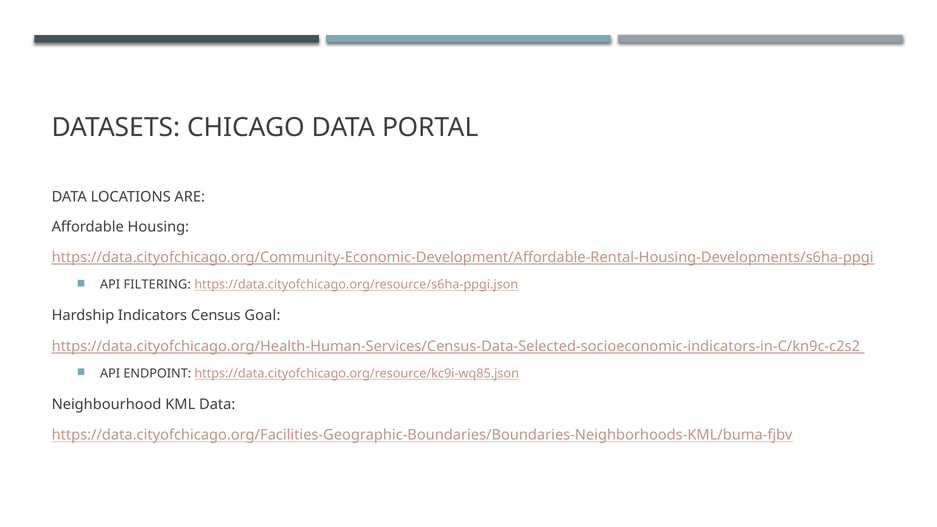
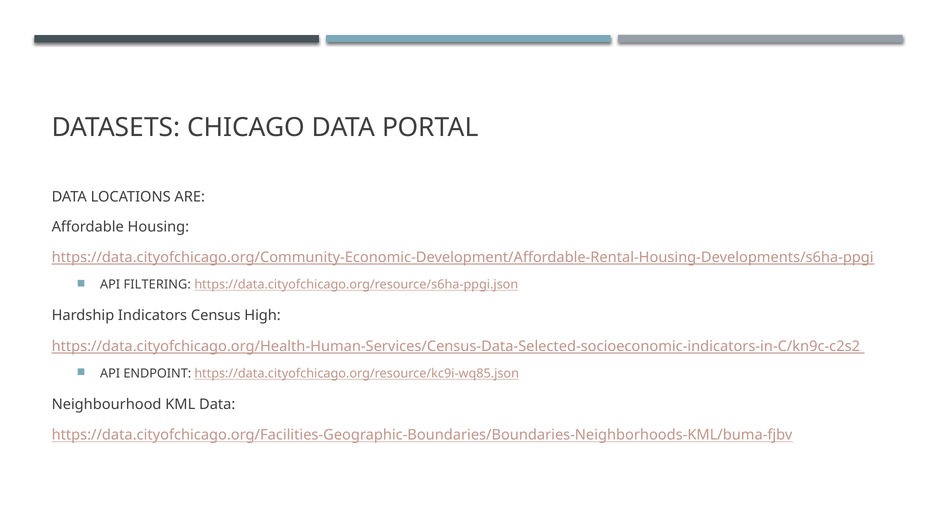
Goal: Goal -> High
